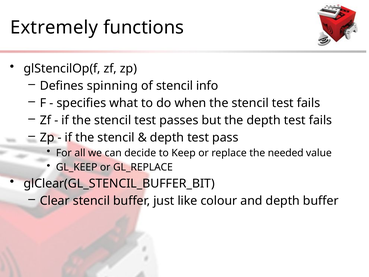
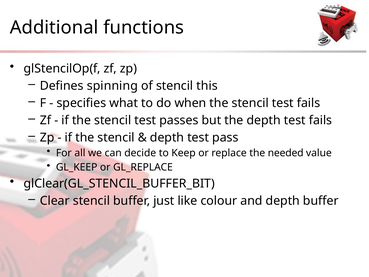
Extremely: Extremely -> Additional
info: info -> this
